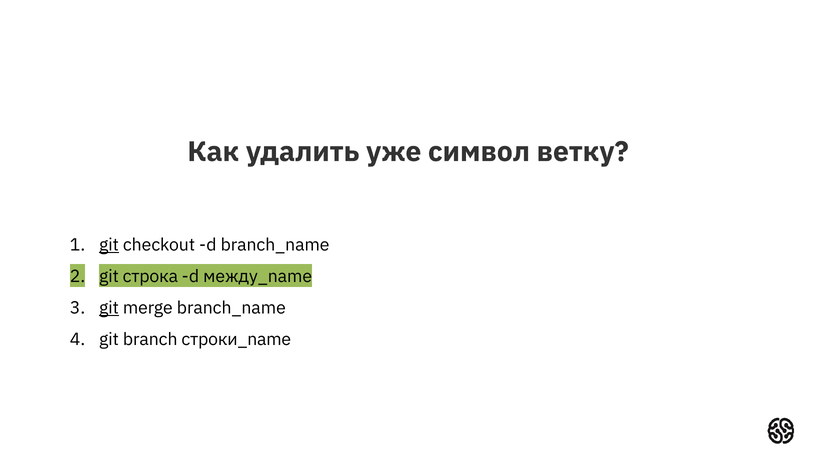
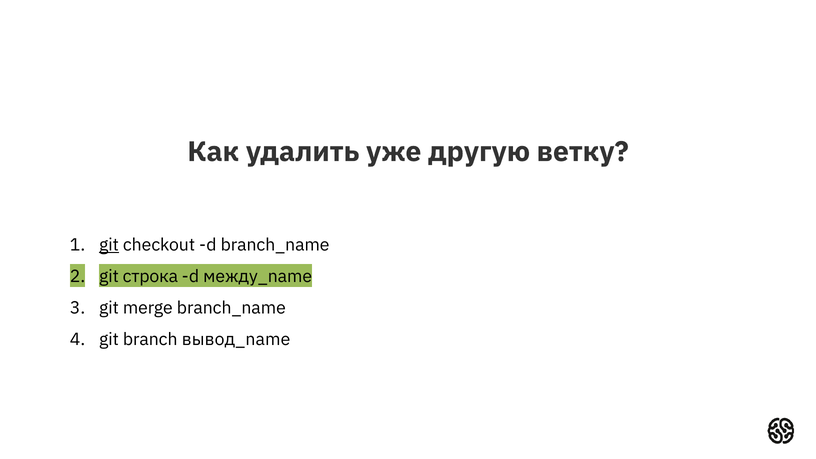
символ: символ -> другую
git at (109, 308) underline: present -> none
строки_name: строки_name -> вывод_name
